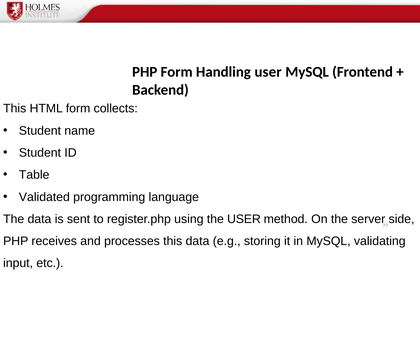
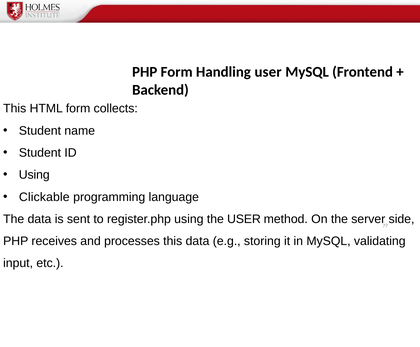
Table at (34, 175): Table -> Using
Validated: Validated -> Clickable
